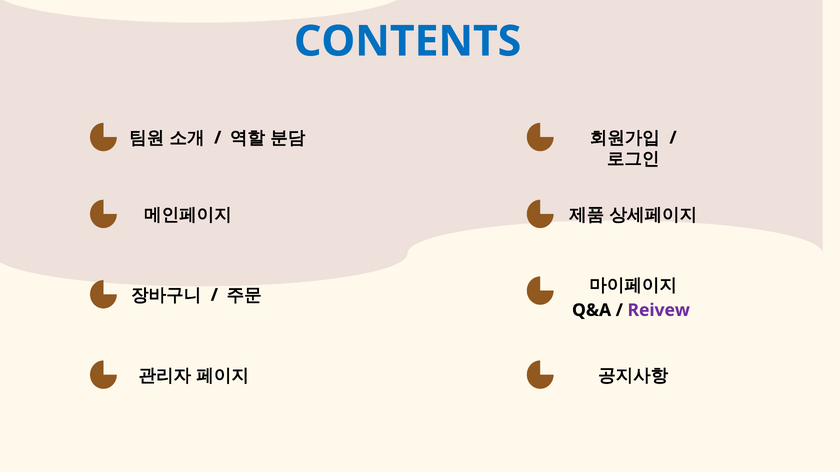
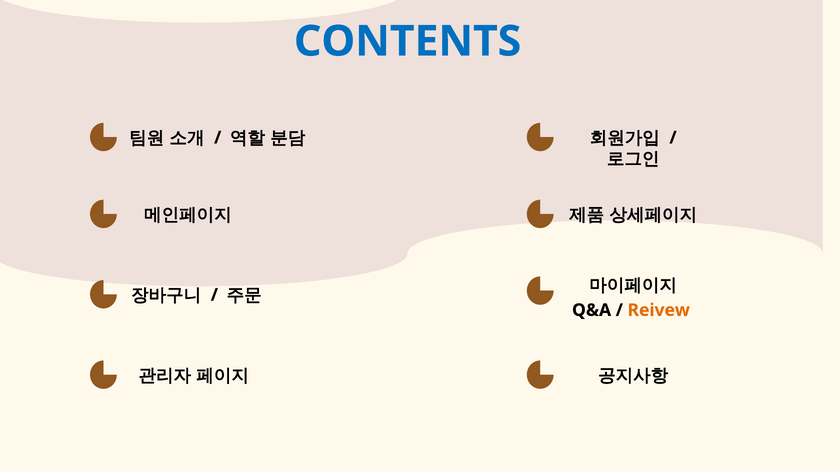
Reivew colour: purple -> orange
